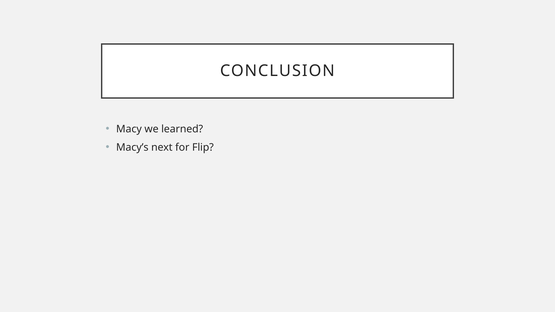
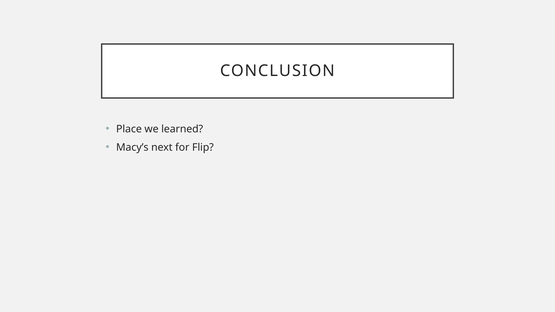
Macy: Macy -> Place
